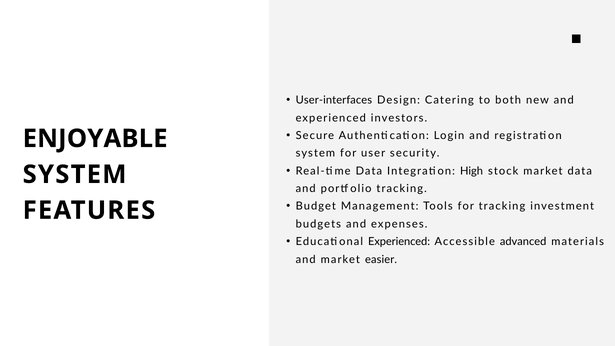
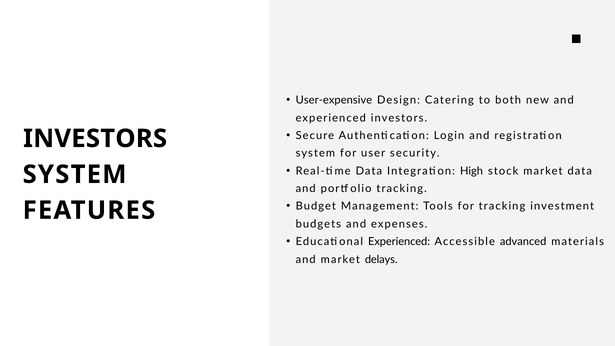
User-interfaces: User-interfaces -> User-expensive
ENJOYABLE at (95, 139): ENJOYABLE -> INVESTORS
easier: easier -> delays
